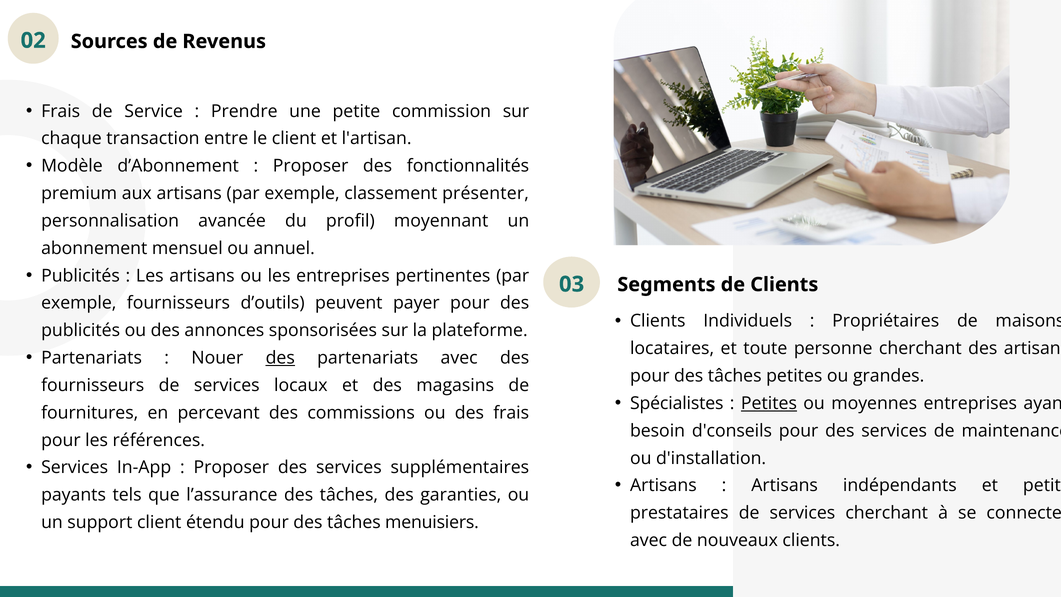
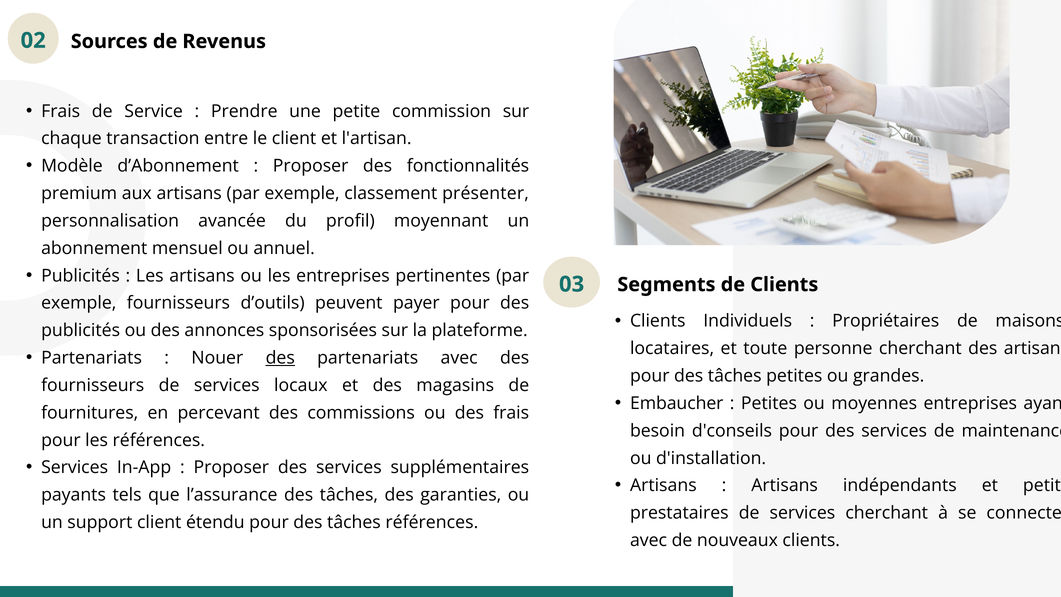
Spécialistes: Spécialistes -> Embaucher
Petites at (769, 403) underline: present -> none
tâches menuisiers: menuisiers -> références
